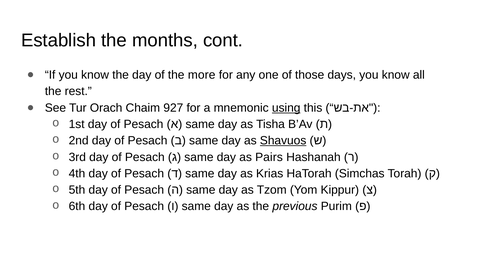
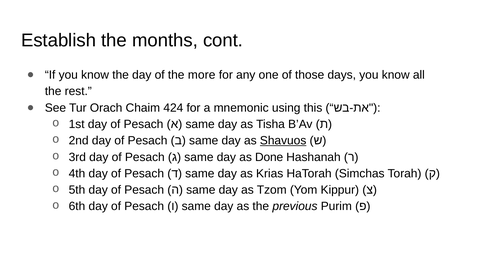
927: 927 -> 424
using underline: present -> none
Pairs: Pairs -> Done
